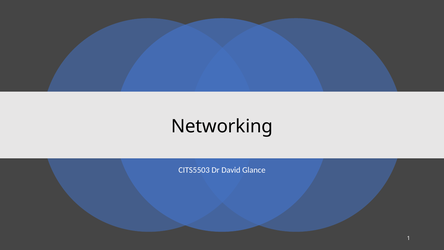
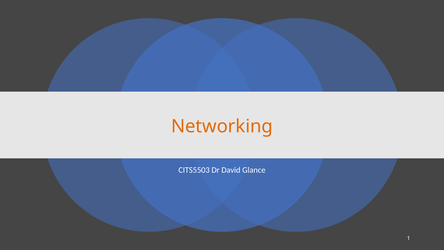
Networking colour: black -> orange
